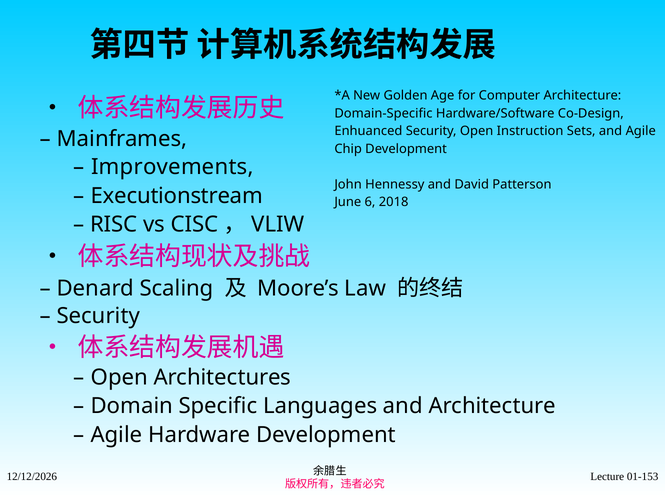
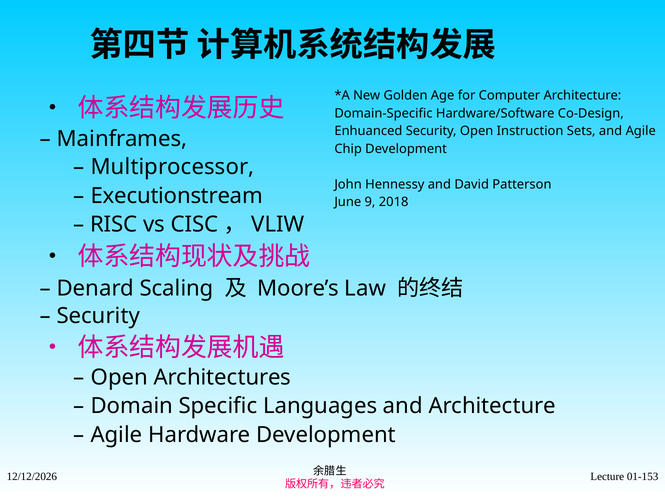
Improvements: Improvements -> Multiprocessor
6: 6 -> 9
